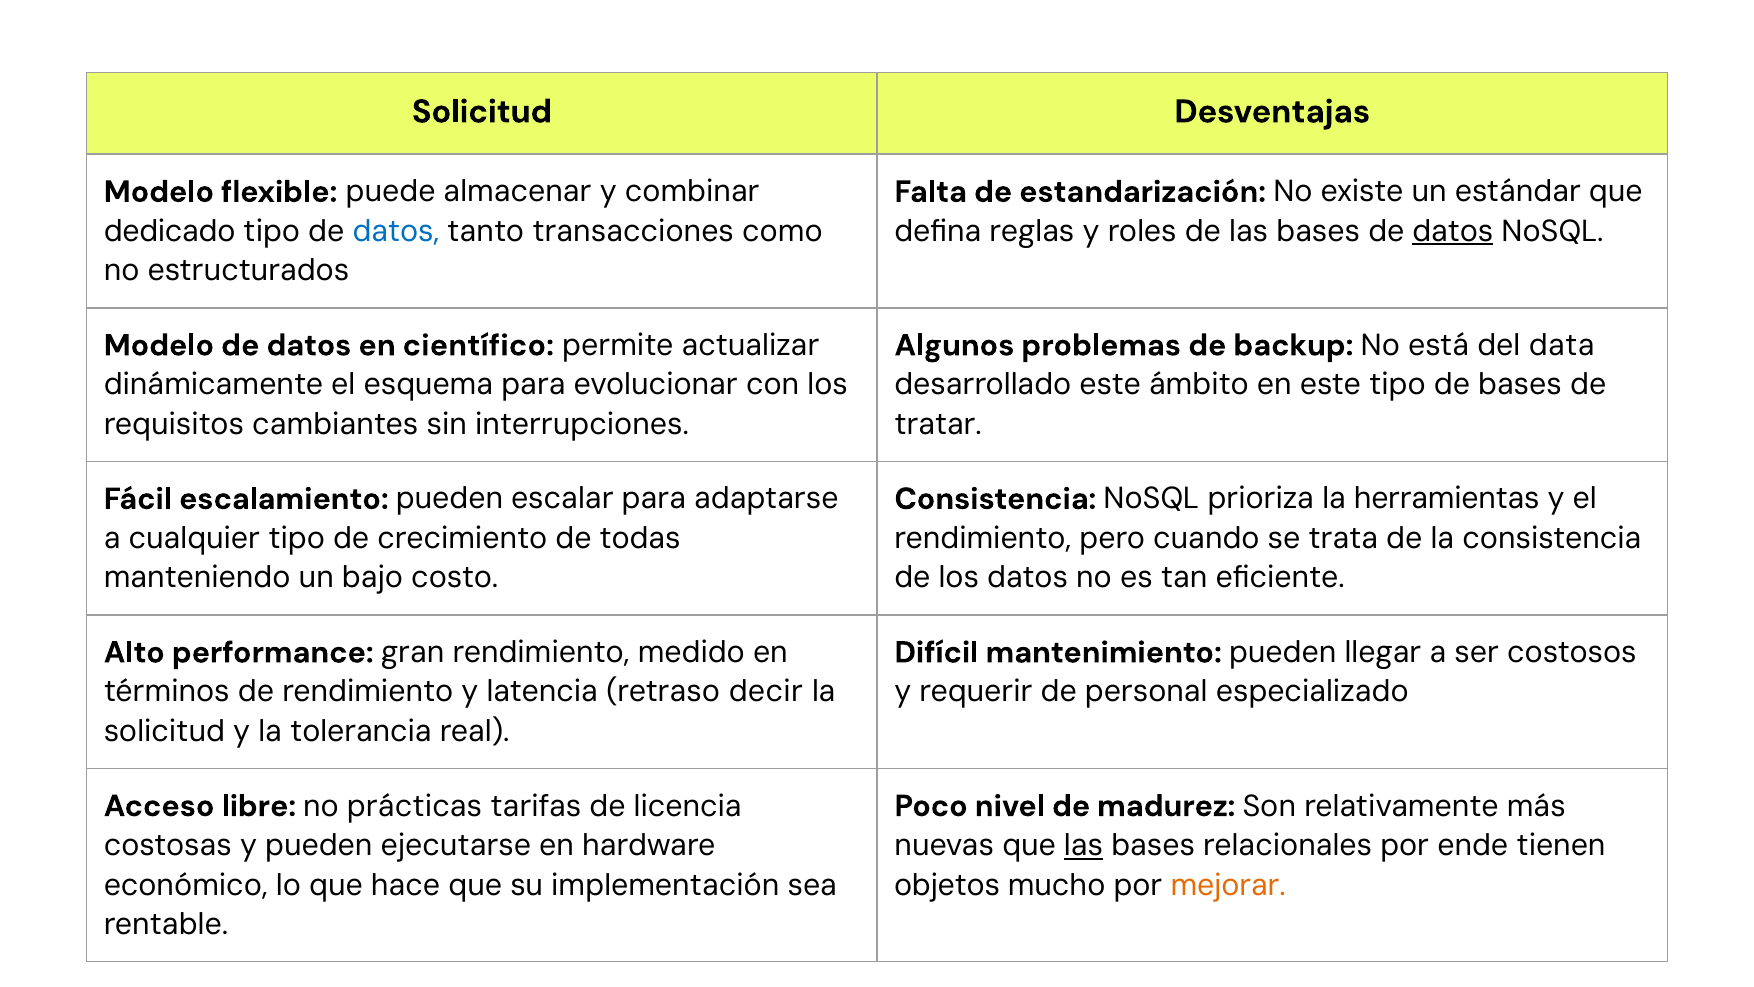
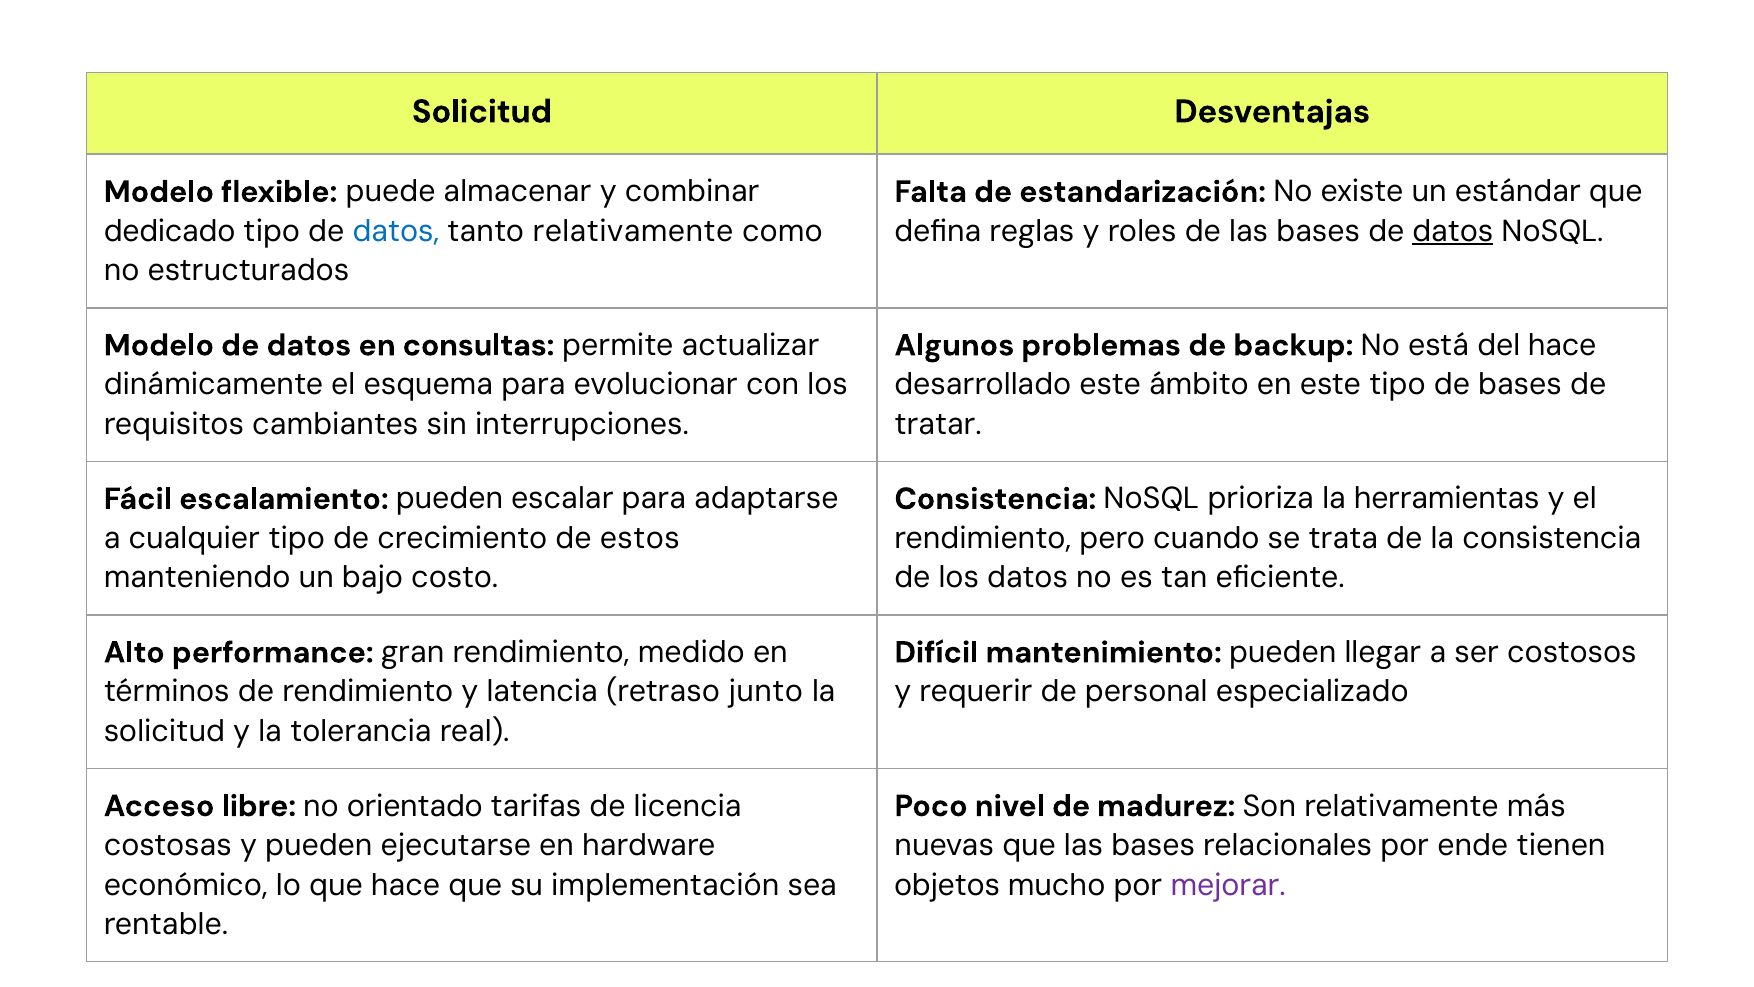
tanto transacciones: transacciones -> relativamente
científico: científico -> consultas
del data: data -> hace
todas: todas -> estos
decir: decir -> junto
prácticas: prácticas -> orientado
las at (1084, 845) underline: present -> none
mejorar colour: orange -> purple
